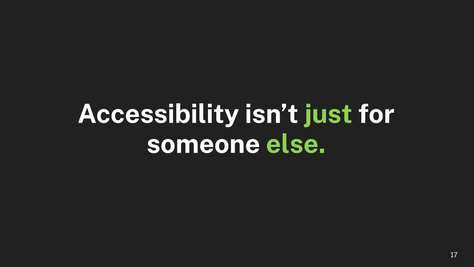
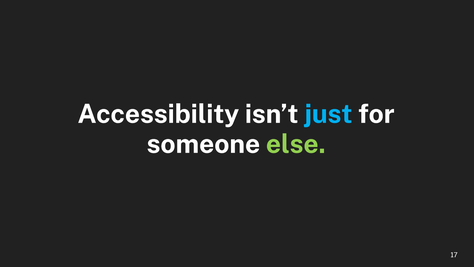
just colour: light green -> light blue
